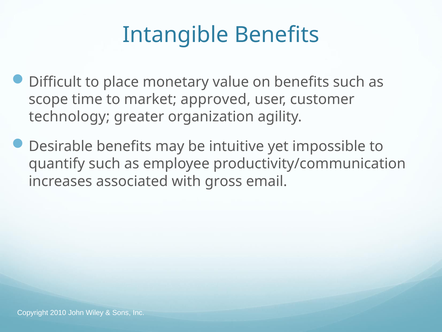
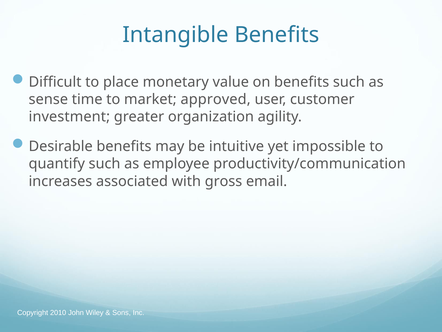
scope: scope -> sense
technology: technology -> investment
